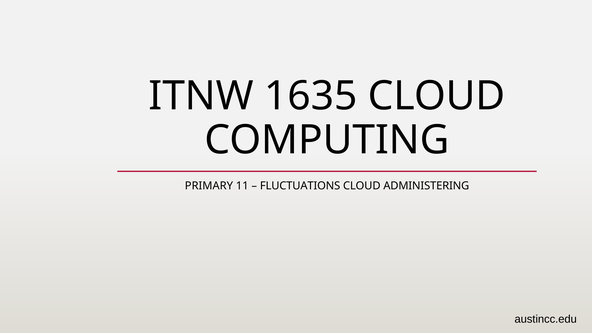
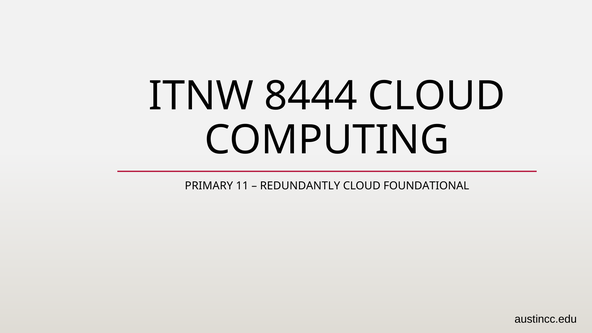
1635: 1635 -> 8444
FLUCTUATIONS: FLUCTUATIONS -> REDUNDANTLY
ADMINISTERING: ADMINISTERING -> FOUNDATIONAL
